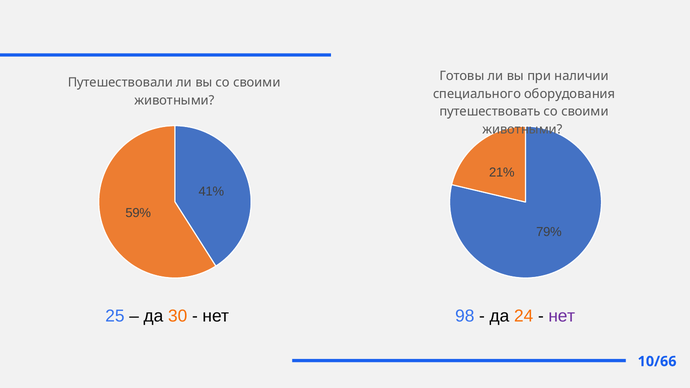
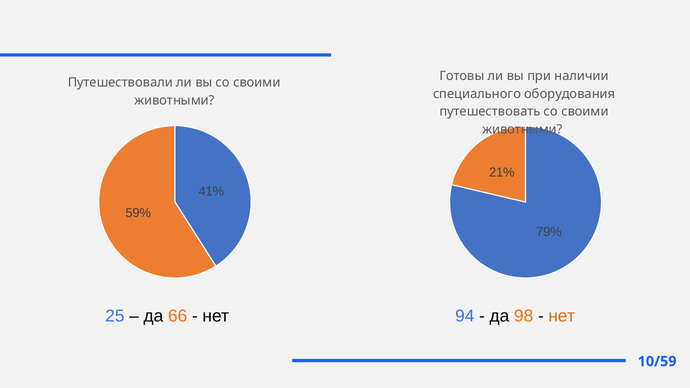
30: 30 -> 66
98: 98 -> 94
24: 24 -> 98
нет at (562, 316) colour: purple -> orange
10/66: 10/66 -> 10/59
